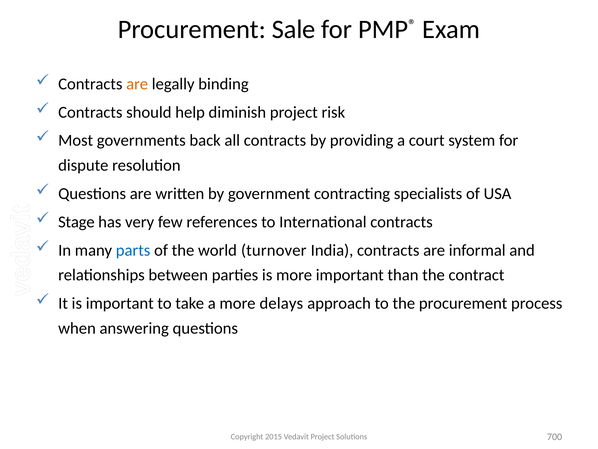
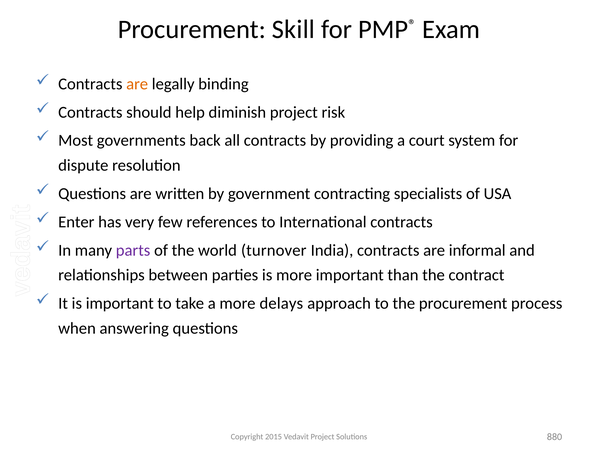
Sale: Sale -> Skill
Stage: Stage -> Enter
parts colour: blue -> purple
700: 700 -> 880
